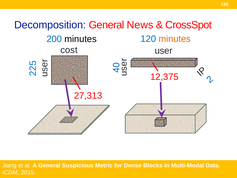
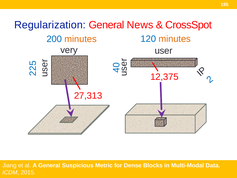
Decomposition: Decomposition -> Regularization
minutes at (81, 39) colour: black -> orange
cost: cost -> very
